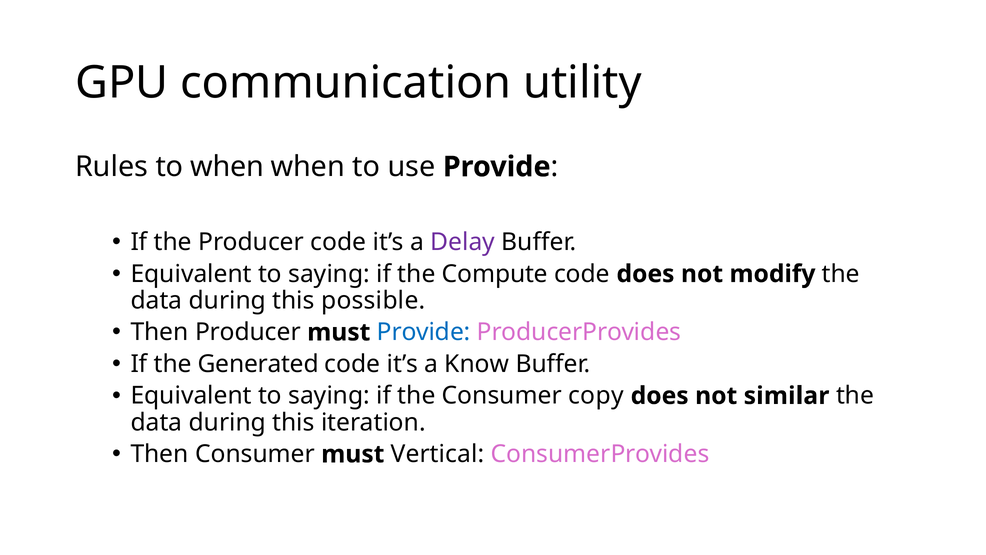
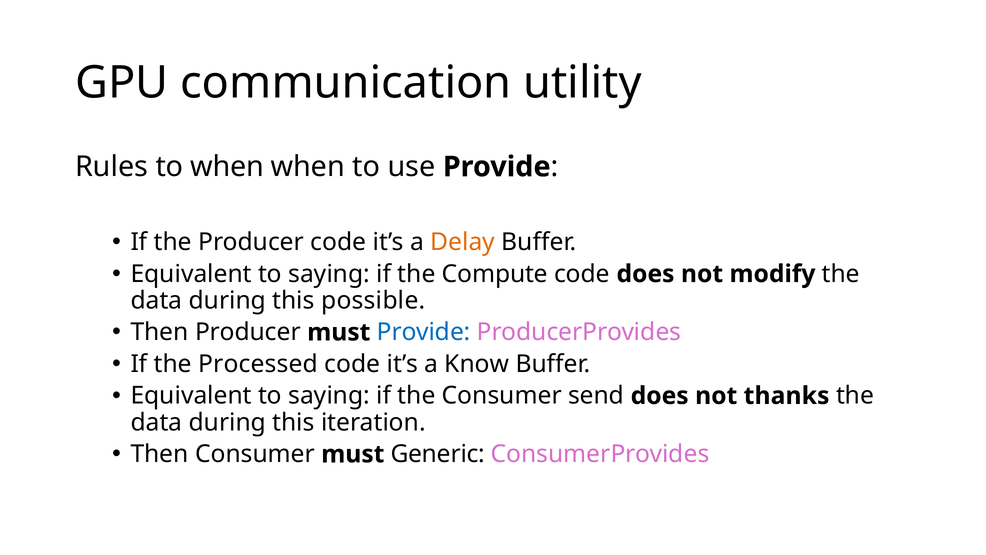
Delay colour: purple -> orange
Generated: Generated -> Processed
copy: copy -> send
similar: similar -> thanks
Vertical: Vertical -> Generic
